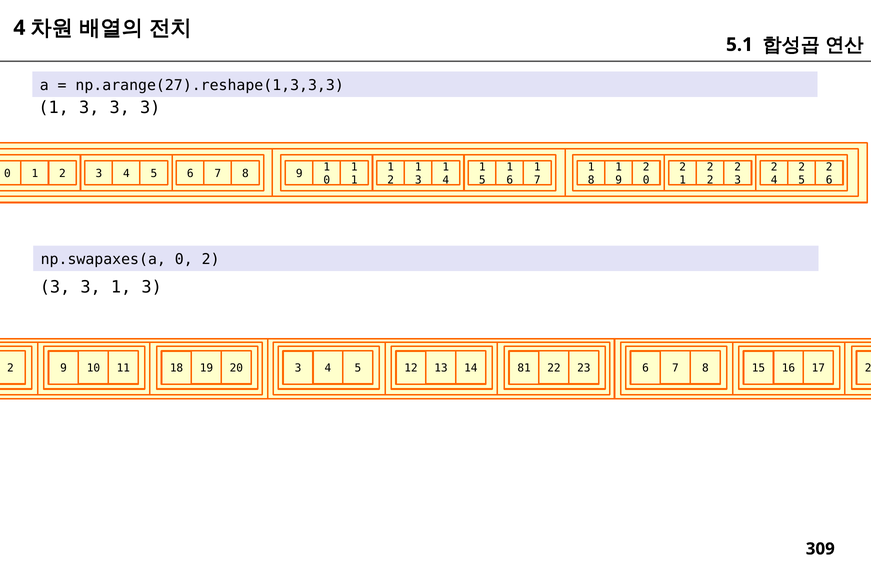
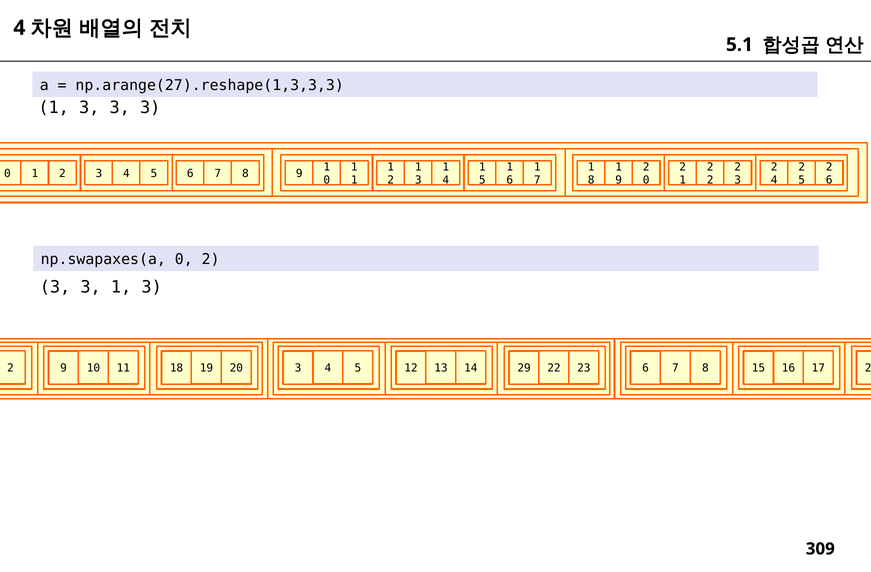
81: 81 -> 29
